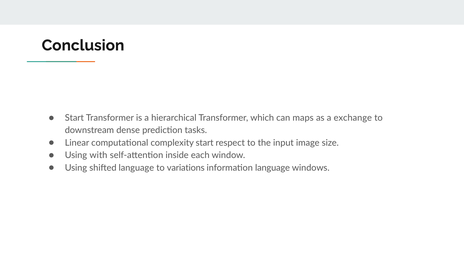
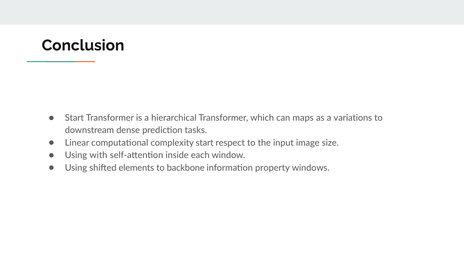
exchange: exchange -> variations
shifted language: language -> elements
variations: variations -> backbone
information language: language -> property
